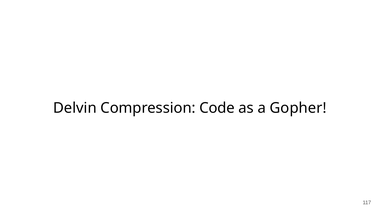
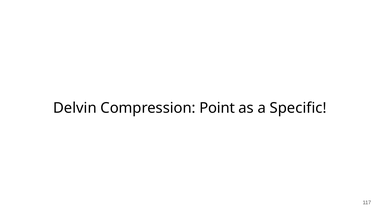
Code: Code -> Point
Gopher: Gopher -> Specific
